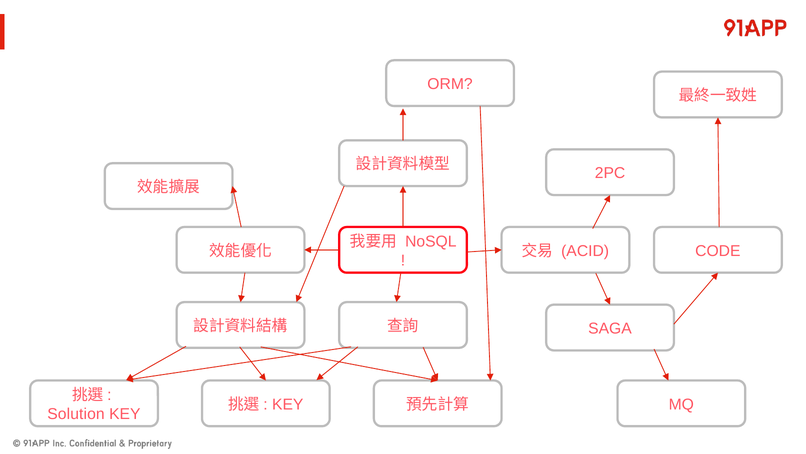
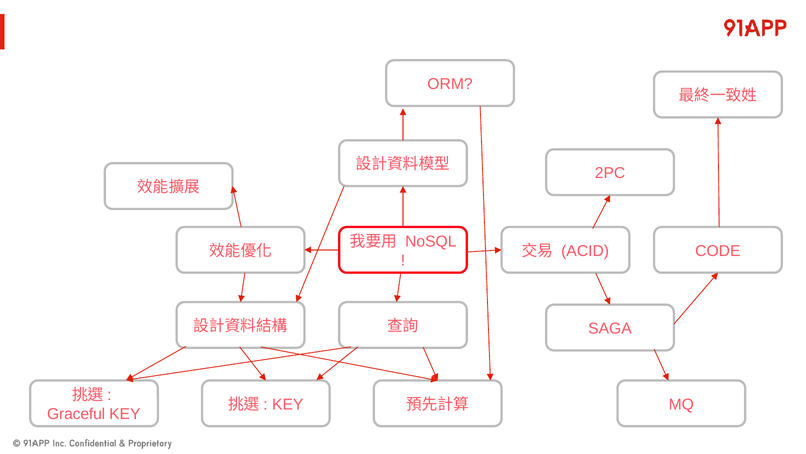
Solution: Solution -> Graceful
